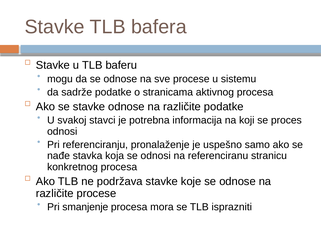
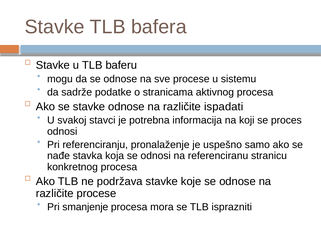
različite podatke: podatke -> ispadati
